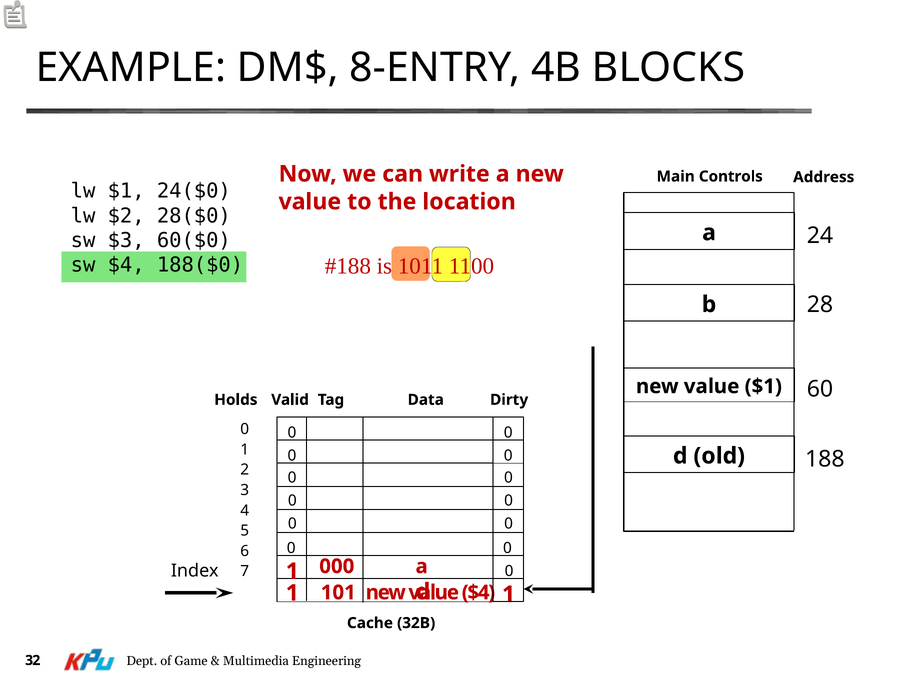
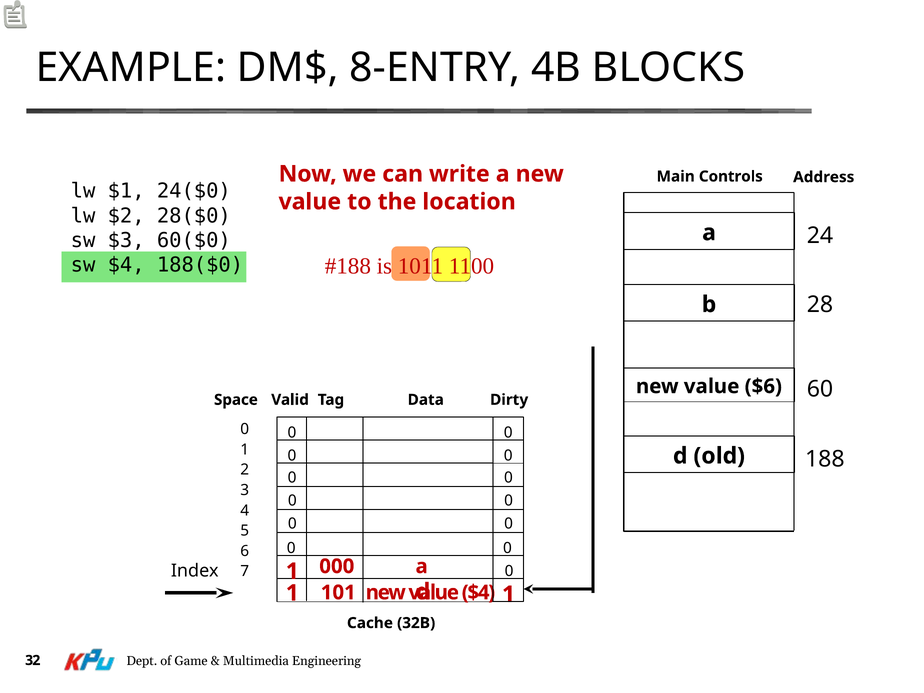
value $1: $1 -> $6
Holds: Holds -> Space
